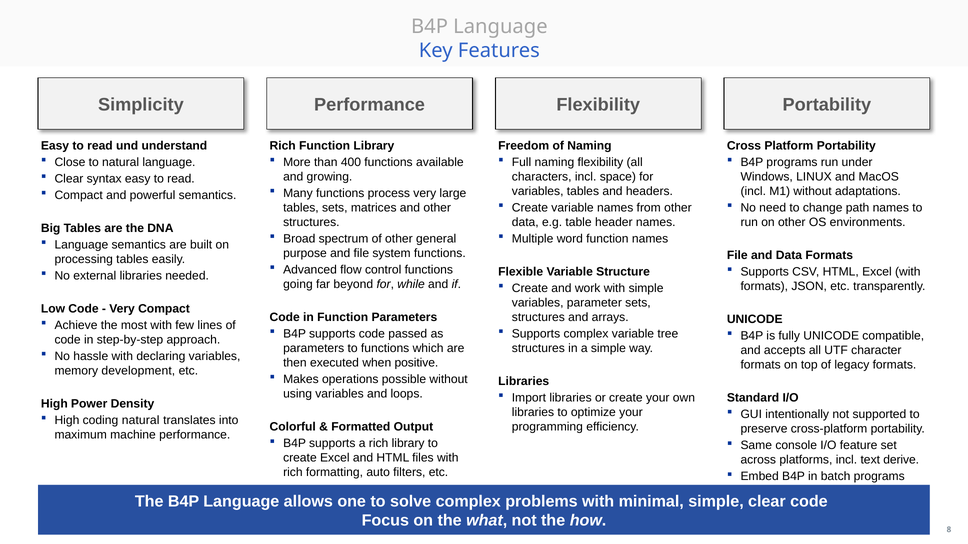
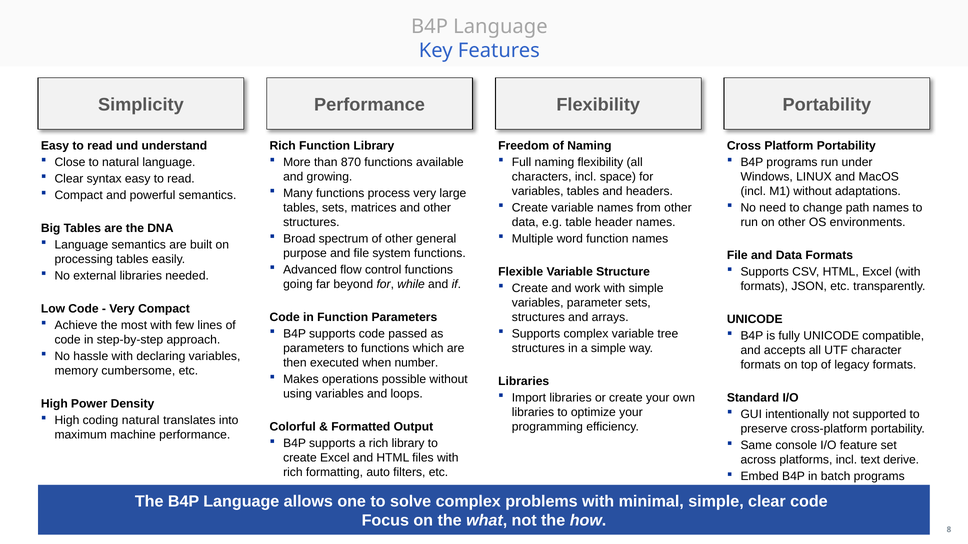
400: 400 -> 870
positive: positive -> number
development: development -> cumbersome
